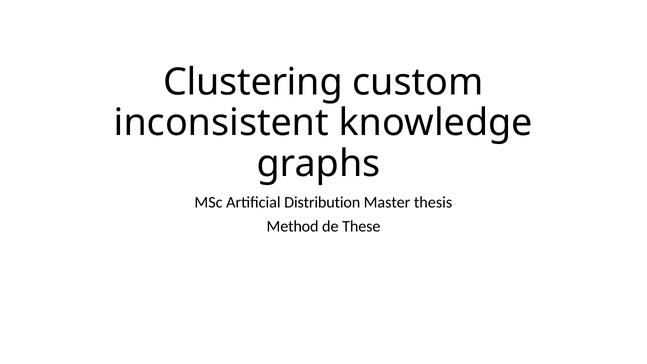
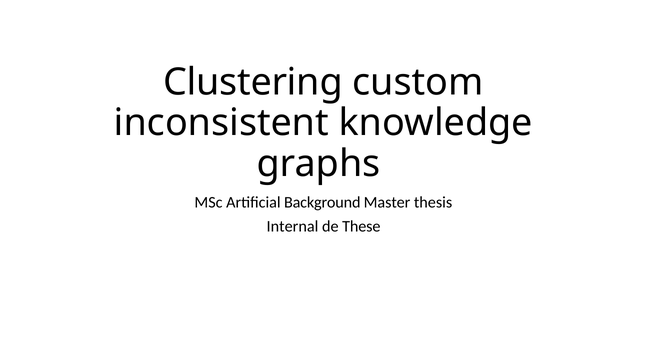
Distribution: Distribution -> Background
Method: Method -> Internal
